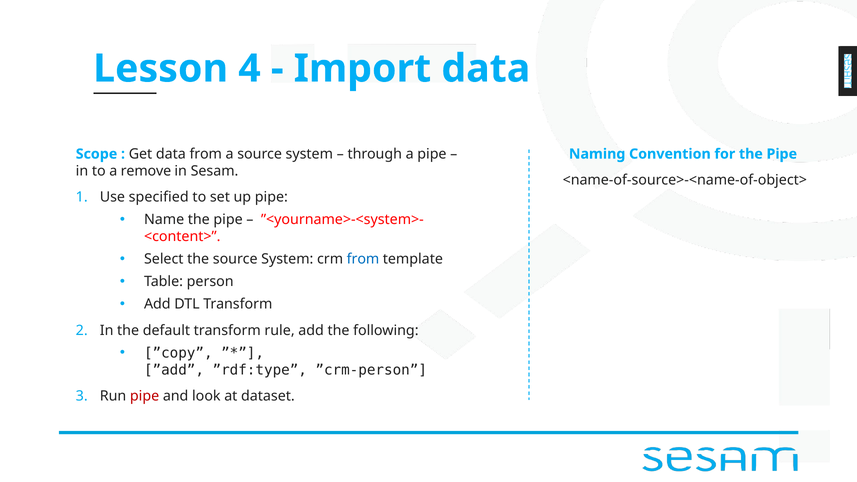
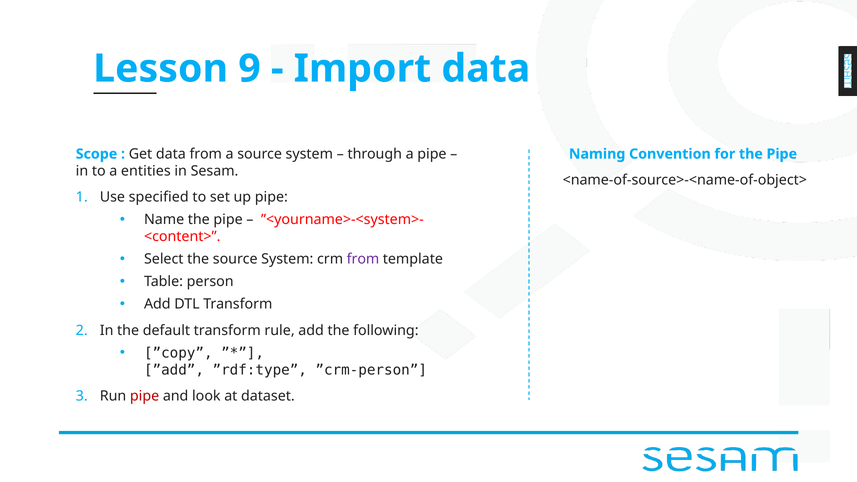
4: 4 -> 9
remove: remove -> entities
from at (363, 259) colour: blue -> purple
